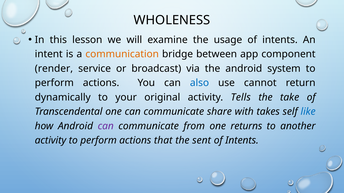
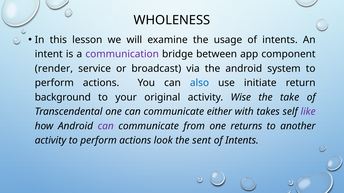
communication colour: orange -> purple
cannot: cannot -> initiate
dynamically: dynamically -> background
Tells: Tells -> Wise
share: share -> either
like colour: blue -> purple
that: that -> look
